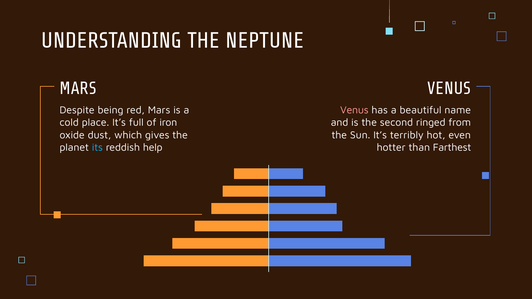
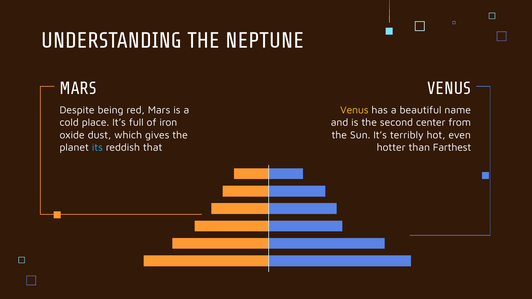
Venus at (354, 110) colour: pink -> yellow
ringed: ringed -> center
help: help -> that
